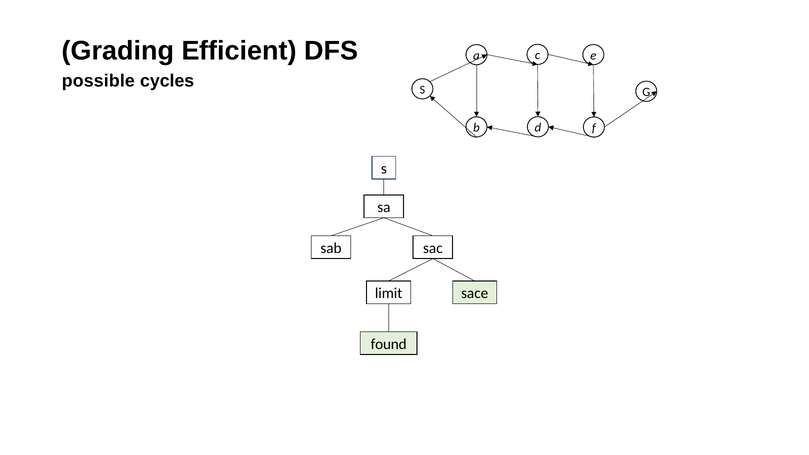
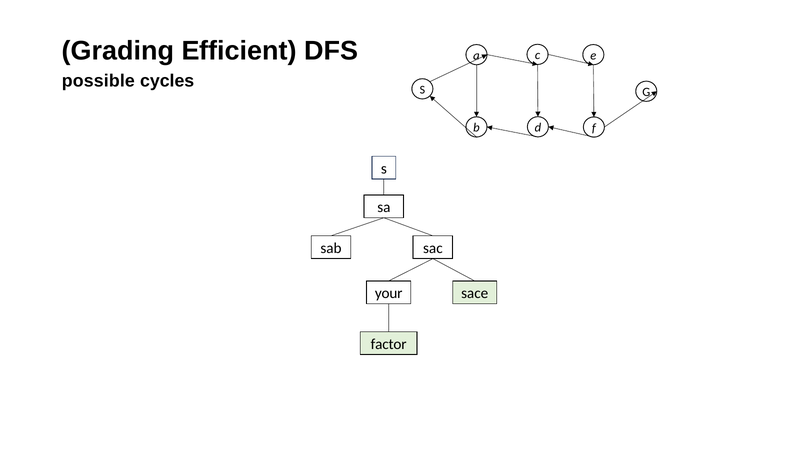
limit: limit -> your
found: found -> factor
